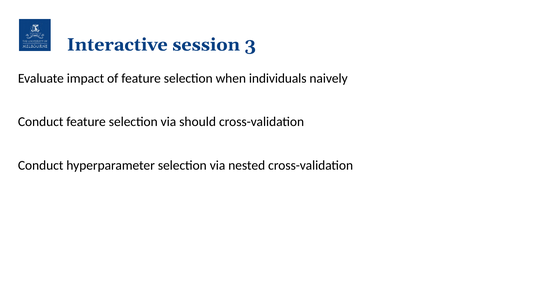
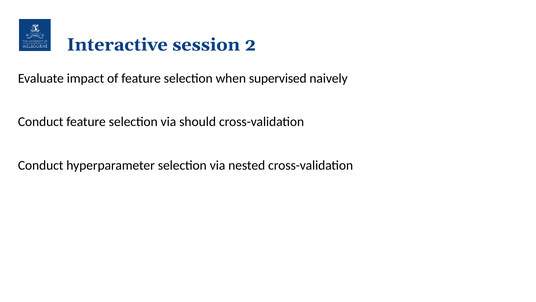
3: 3 -> 2
individuals: individuals -> supervised
